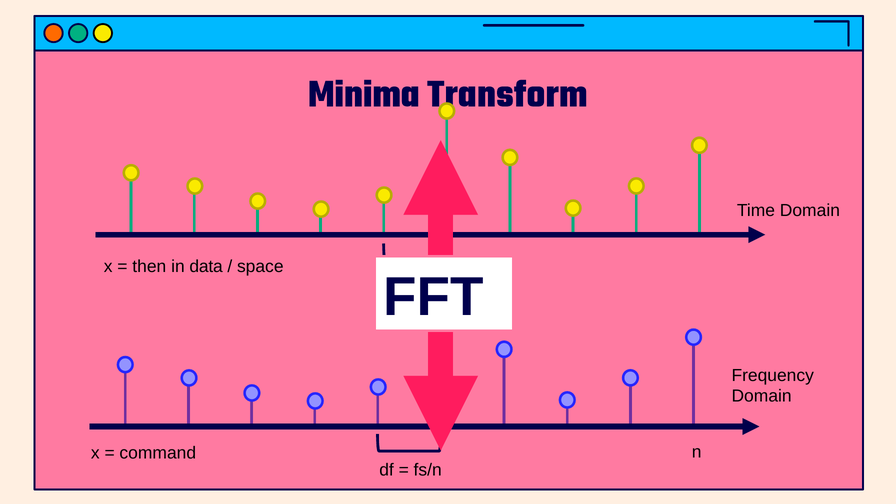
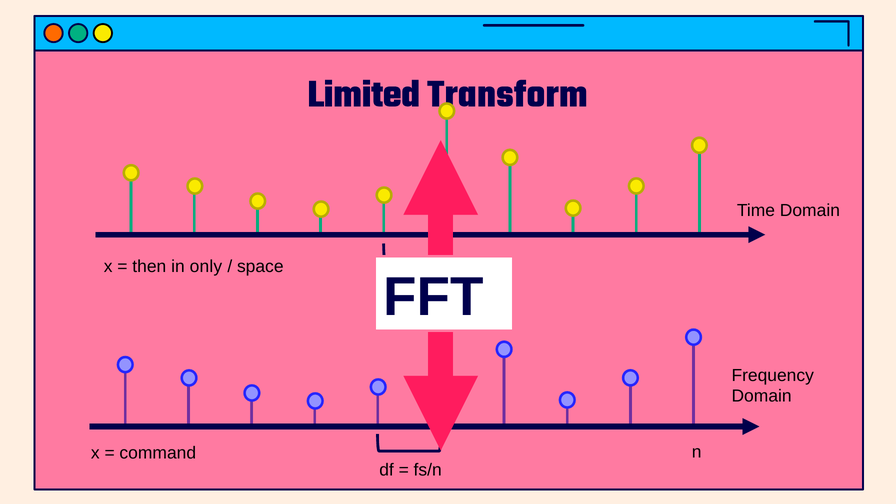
Minima: Minima -> Limited
data: data -> only
